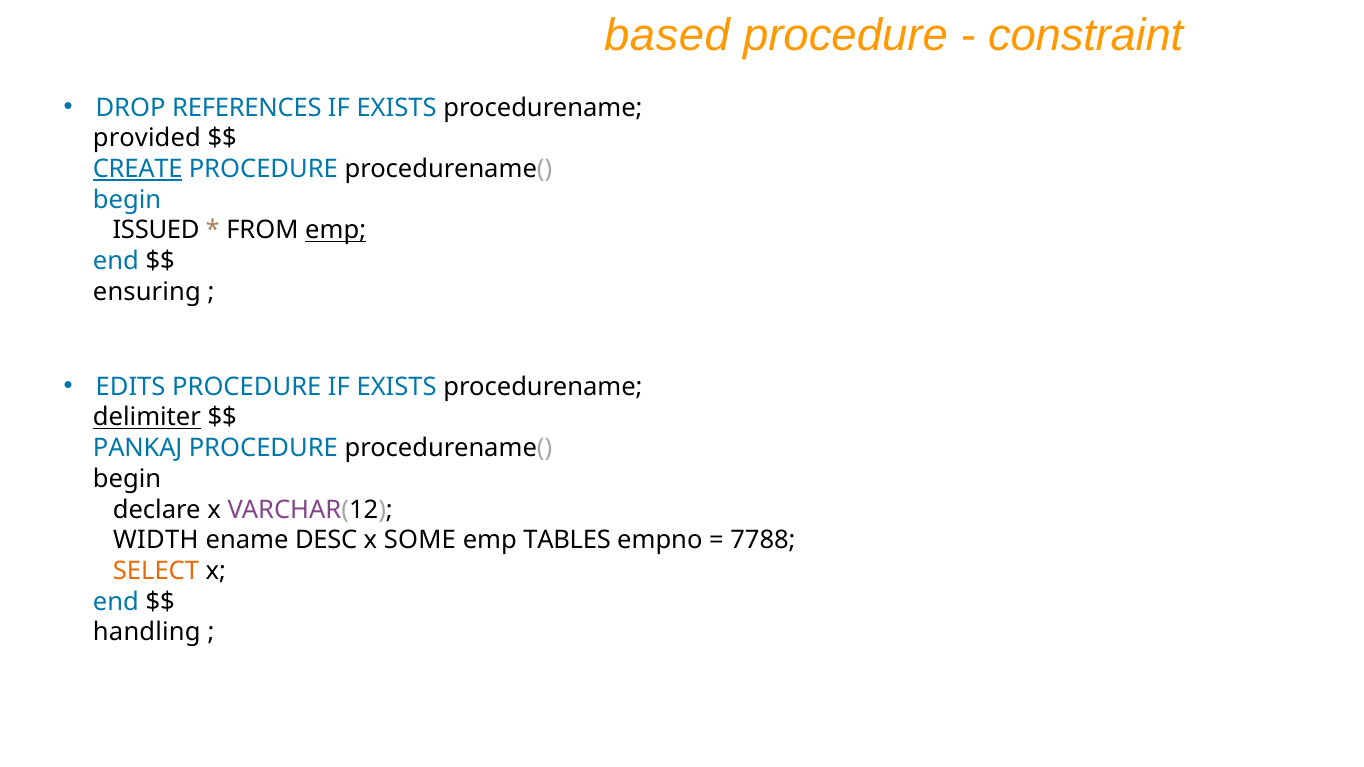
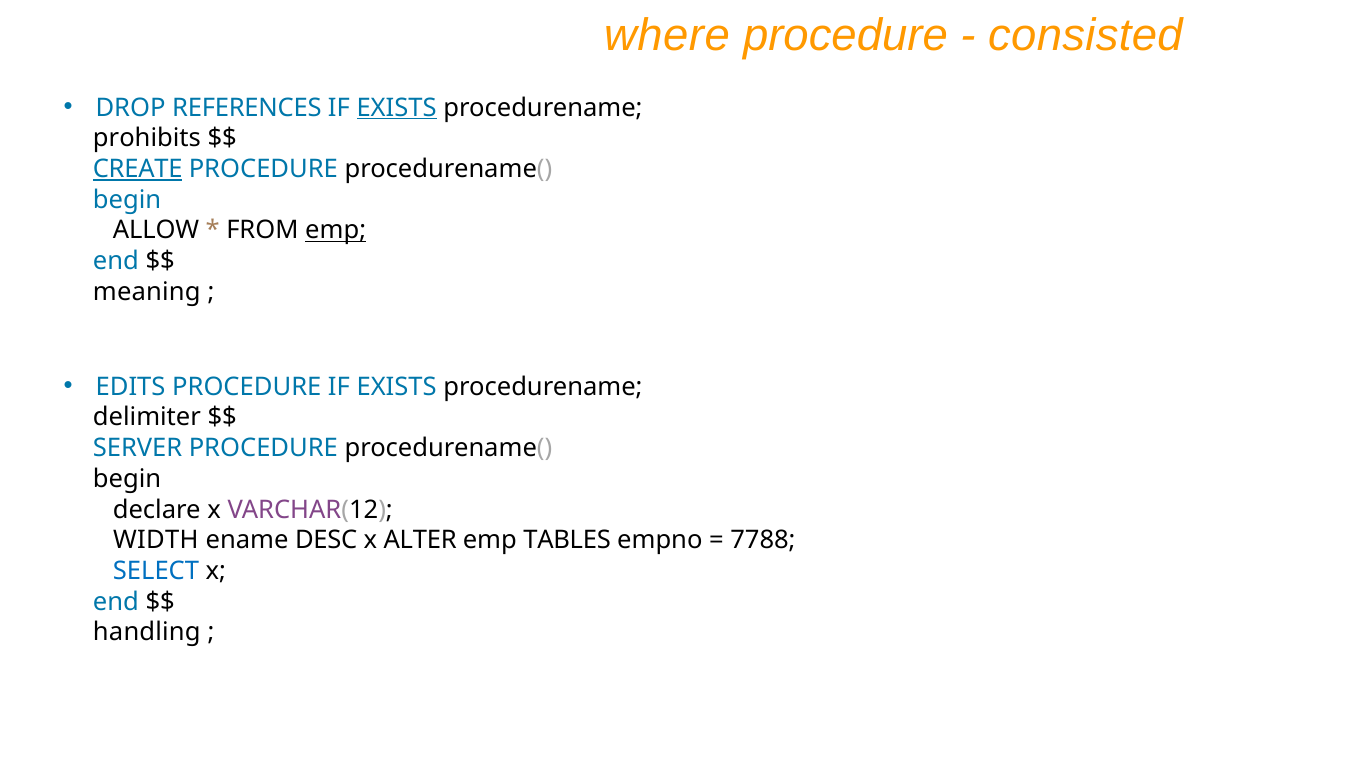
based: based -> where
constraint: constraint -> consisted
EXISTS at (397, 108) underline: none -> present
provided: provided -> prohibits
ISSUED: ISSUED -> ALLOW
ensuring: ensuring -> meaning
delimiter underline: present -> none
PANKAJ: PANKAJ -> SERVER
SOME: SOME -> ALTER
SELECT colour: orange -> blue
